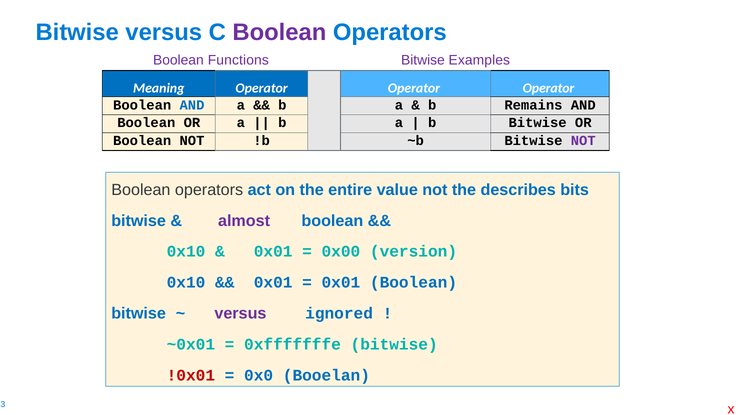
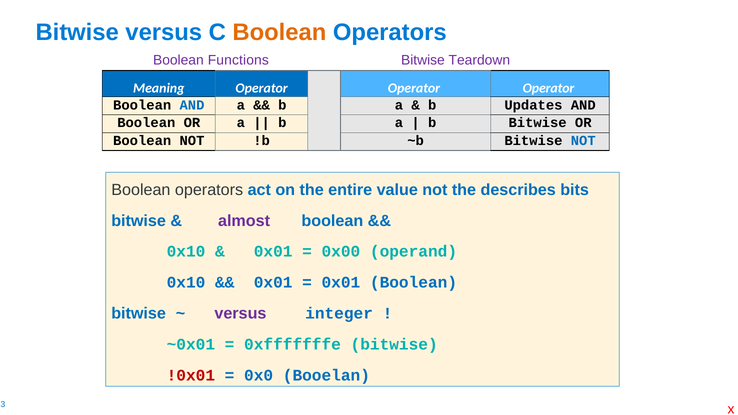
Boolean at (279, 32) colour: purple -> orange
Examples: Examples -> Teardown
Remains: Remains -> Updates
NOT at (583, 141) colour: purple -> blue
version: version -> operand
ignored: ignored -> integer
